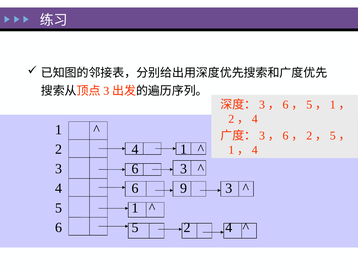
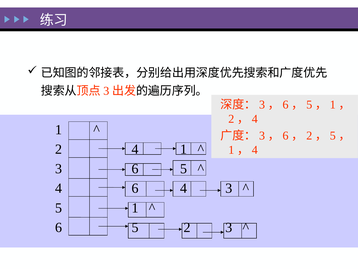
3 6 3: 3 -> 5
6 9: 9 -> 4
5 2 4: 4 -> 3
